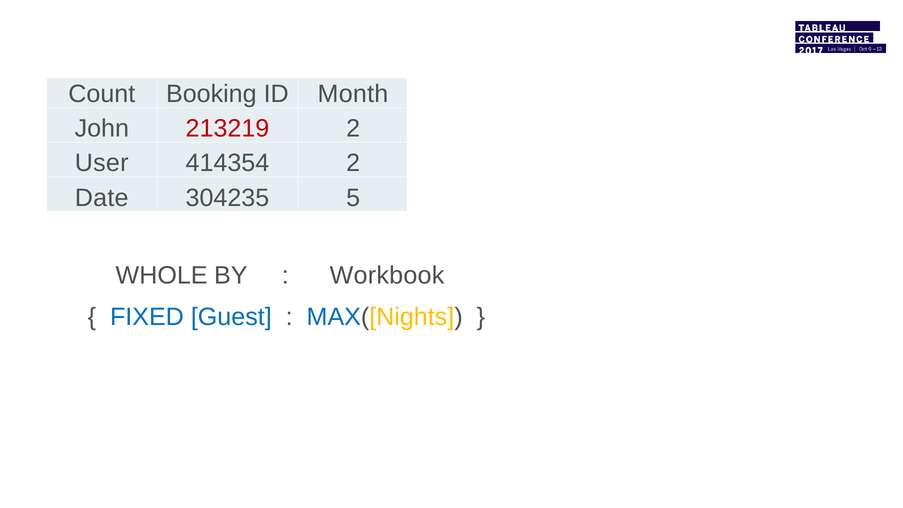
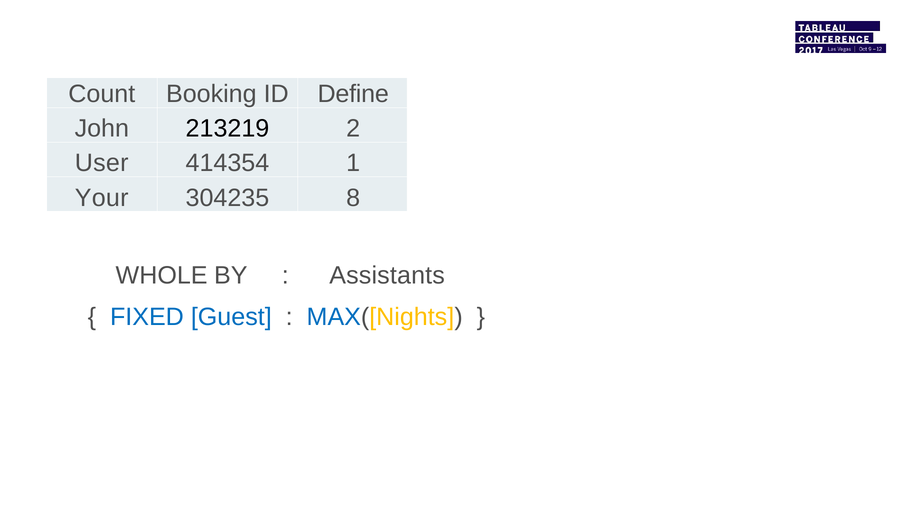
Month: Month -> Define
213219 colour: red -> black
414354 2: 2 -> 1
Date: Date -> Your
5: 5 -> 8
Workbook: Workbook -> Assistants
